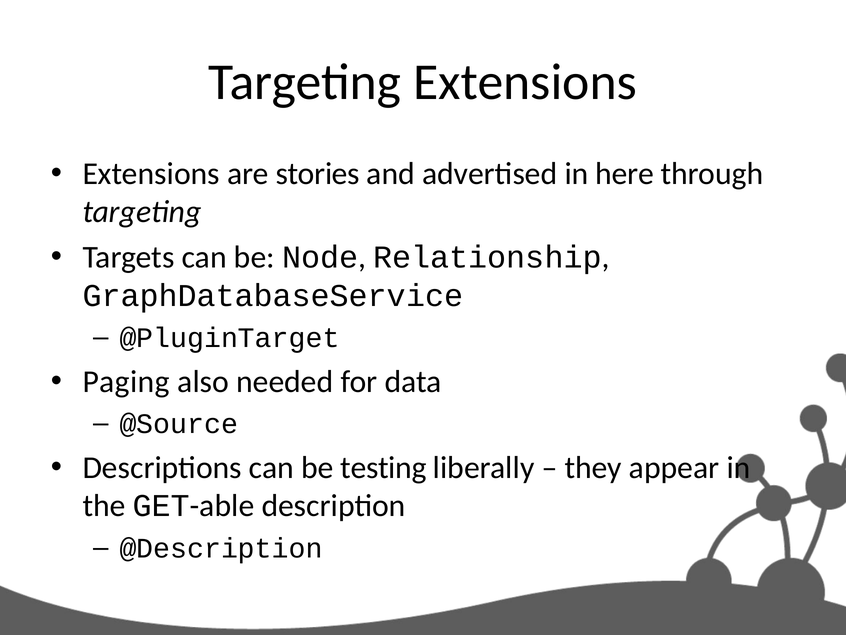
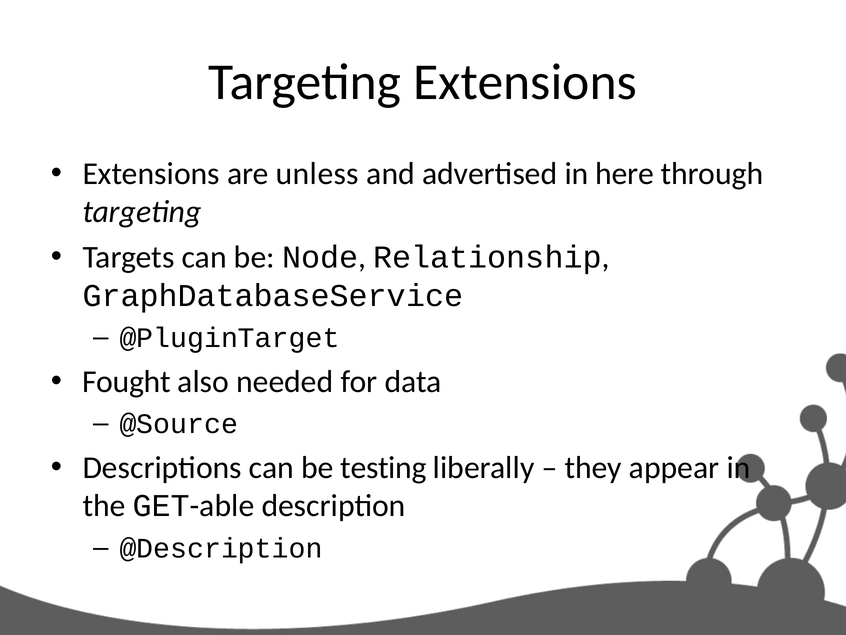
stories: stories -> unless
Paging: Paging -> Fought
